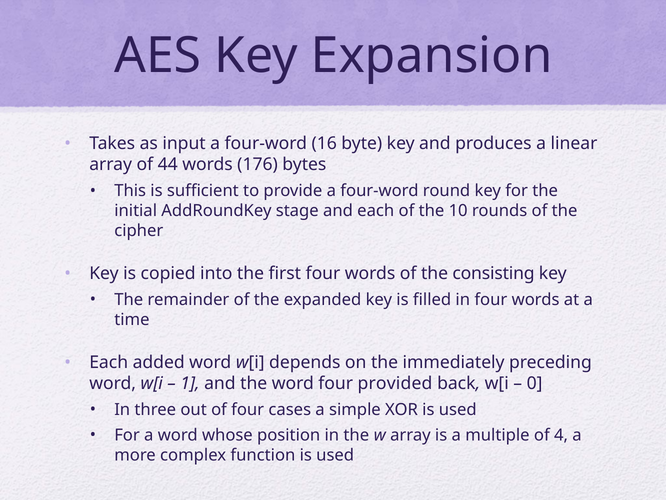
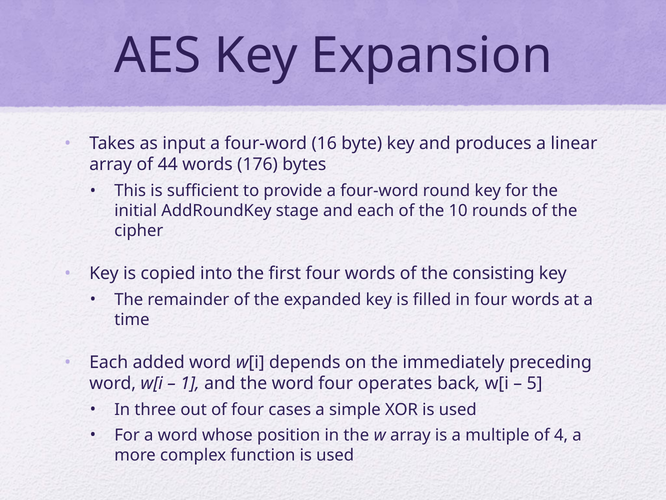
provided: provided -> operates
0: 0 -> 5
